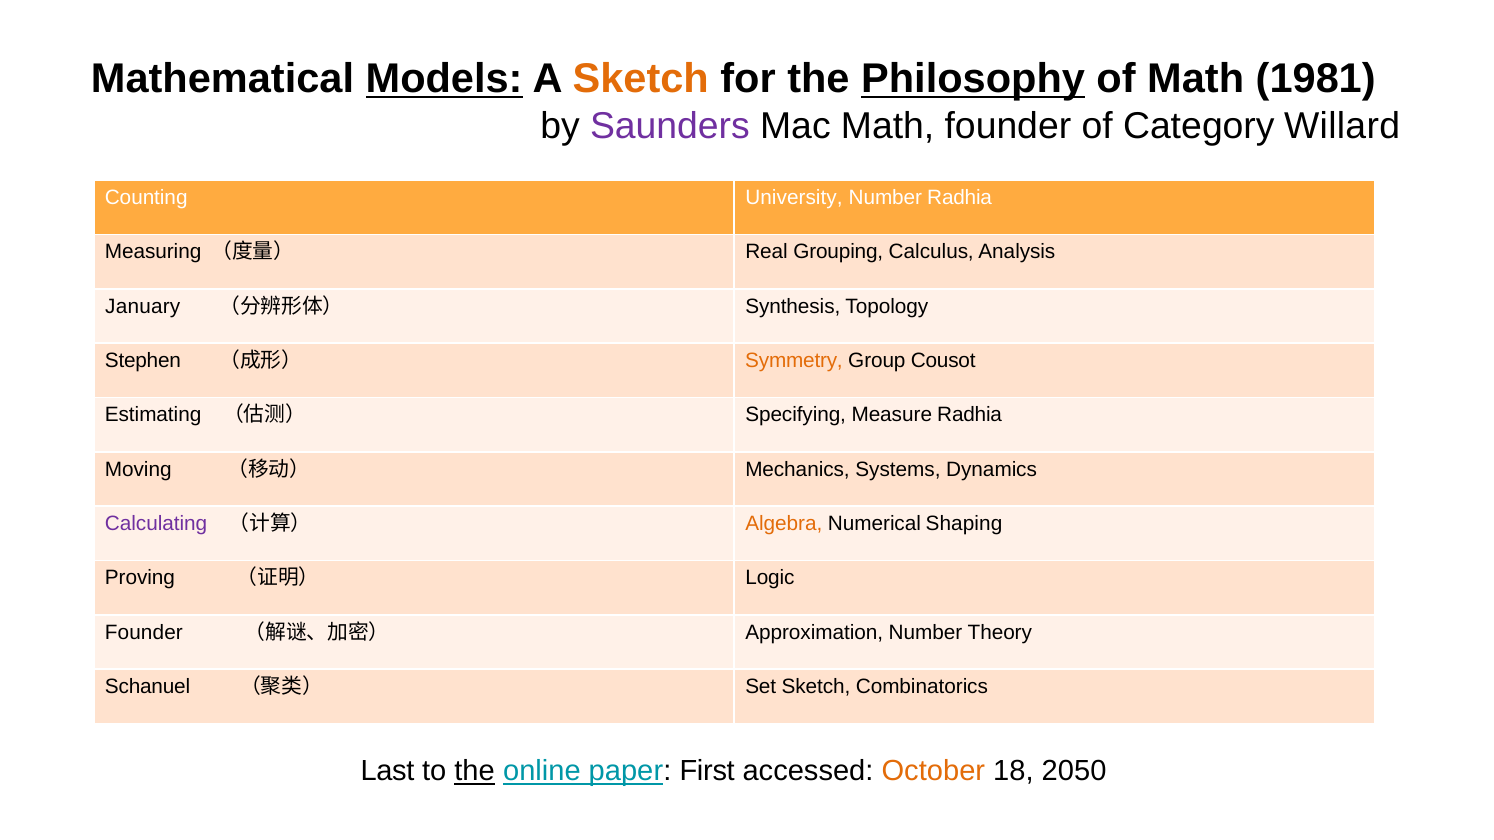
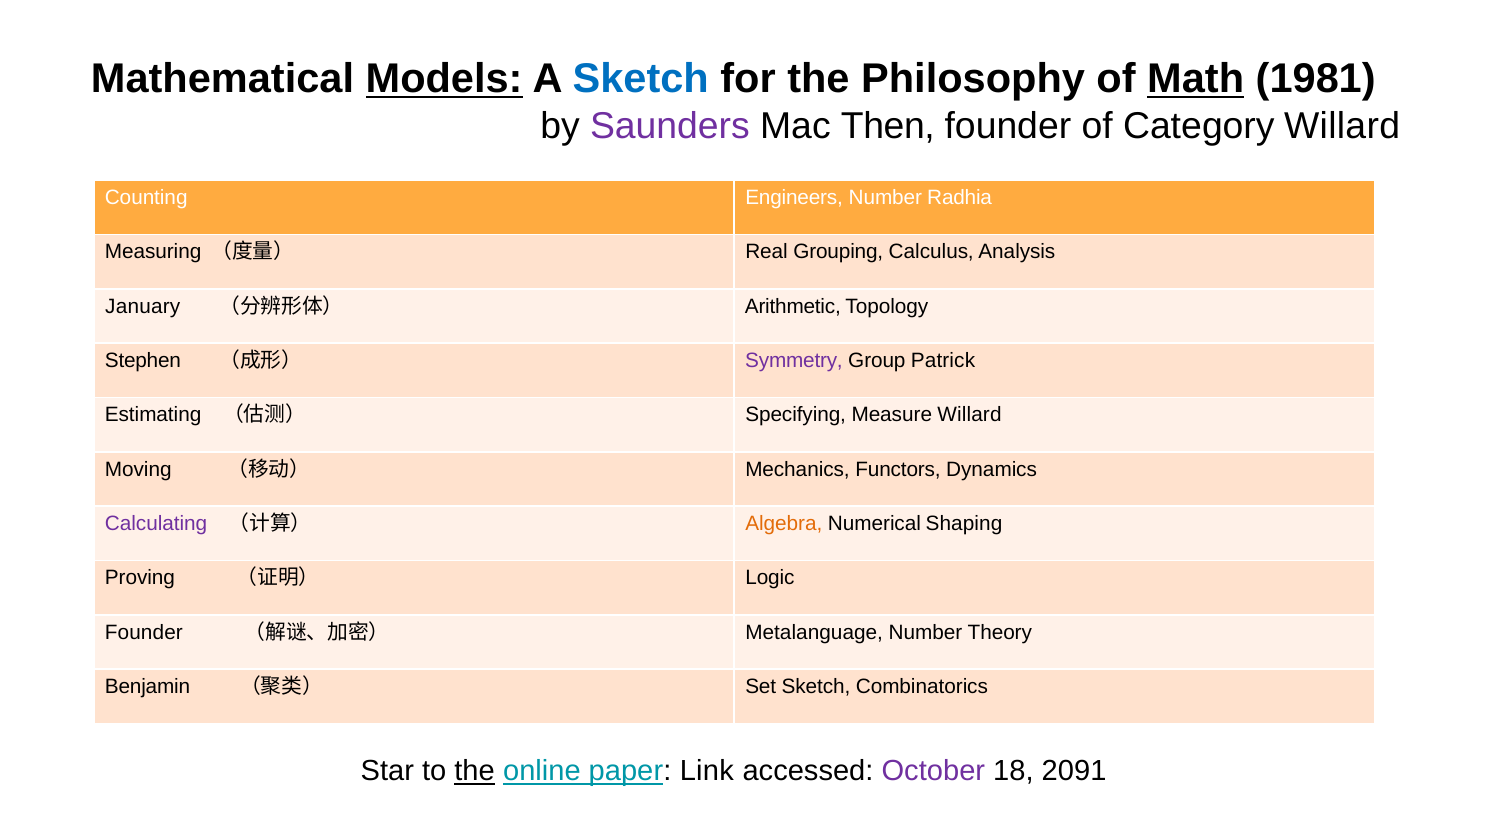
Sketch at (641, 79) colour: orange -> blue
Philosophy underline: present -> none
Math at (1196, 79) underline: none -> present
Mac Math: Math -> Then
University: University -> Engineers
Synthesis: Synthesis -> Arithmetic
Symmetry colour: orange -> purple
Cousot: Cousot -> Patrick
Measure Radhia: Radhia -> Willard
Systems: Systems -> Functors
Approximation: Approximation -> Metalanguage
Schanuel: Schanuel -> Benjamin
Last: Last -> Star
First: First -> Link
October colour: orange -> purple
2050: 2050 -> 2091
